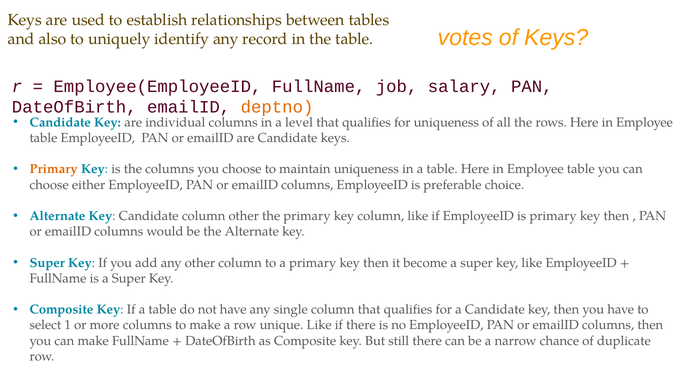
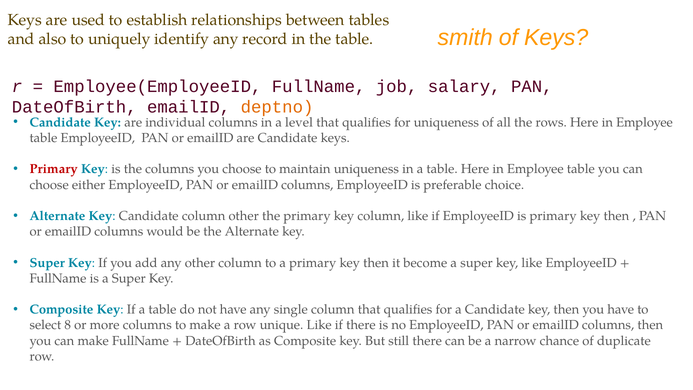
votes: votes -> smith
Primary at (54, 169) colour: orange -> red
1: 1 -> 8
